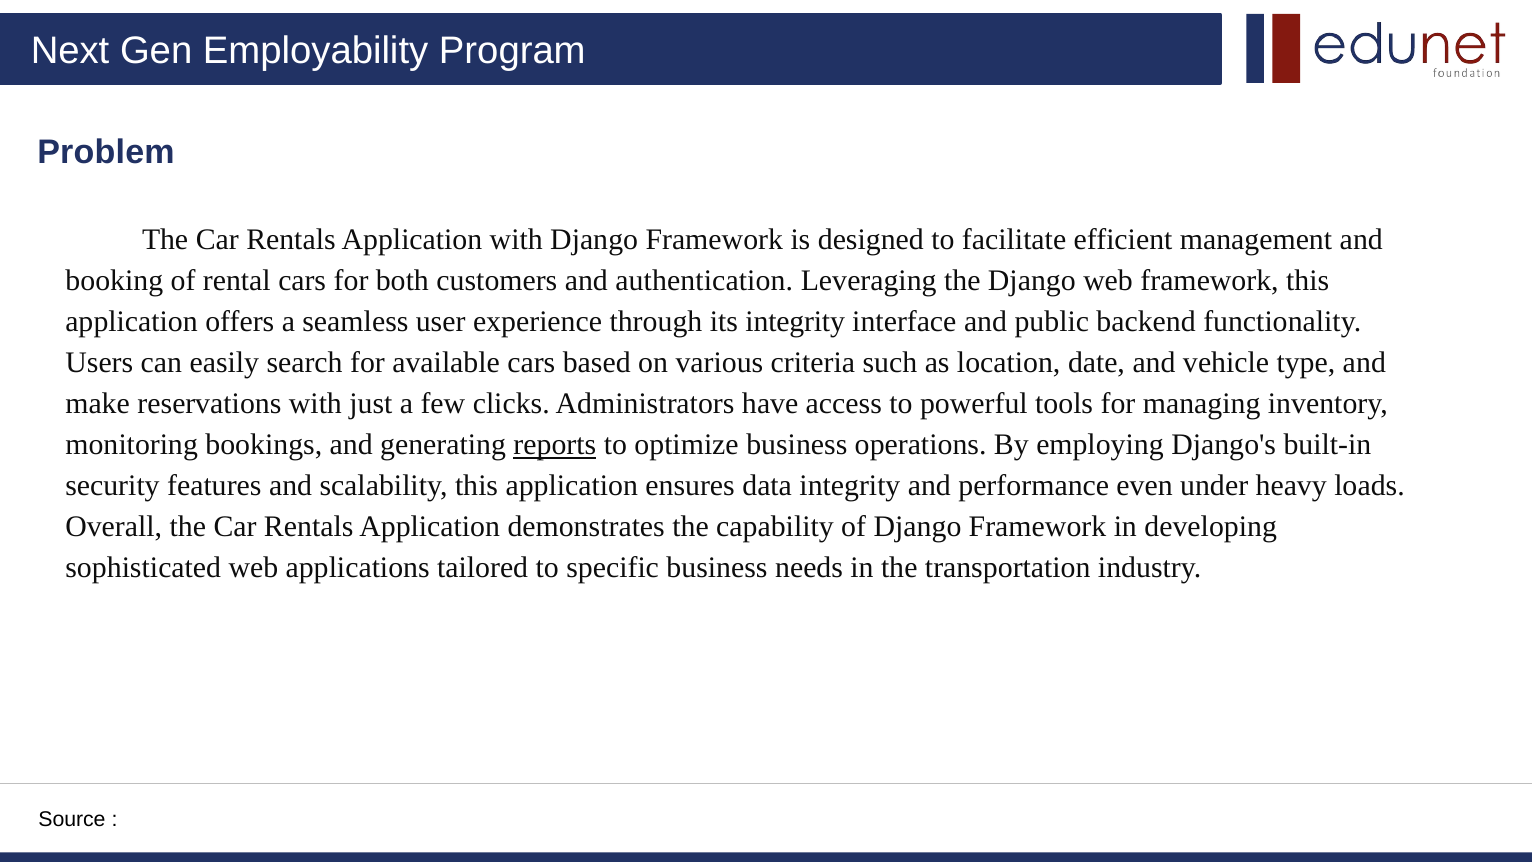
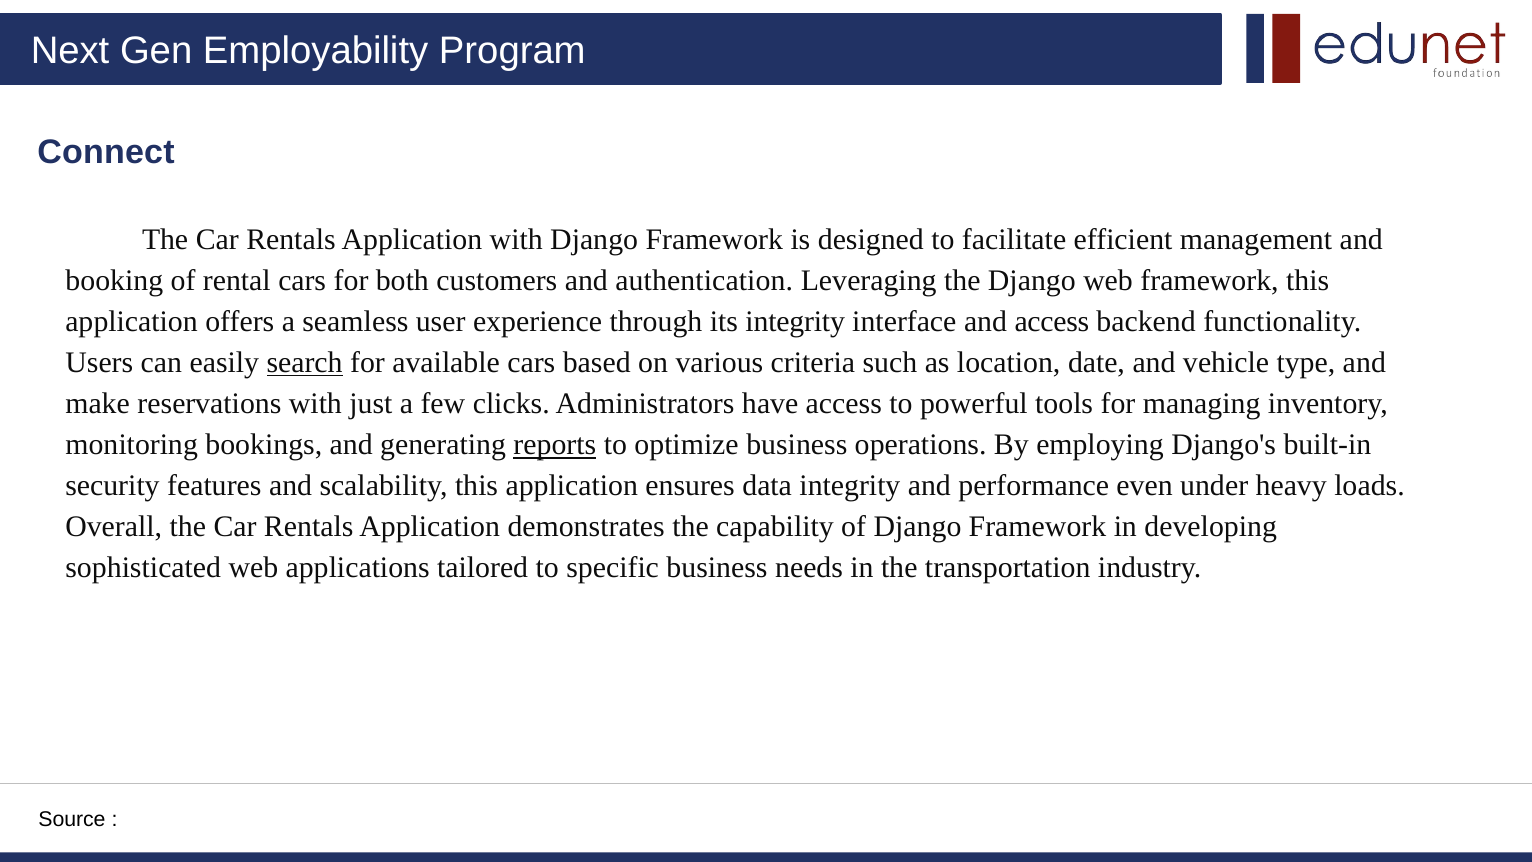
Problem: Problem -> Connect
and public: public -> access
search underline: none -> present
